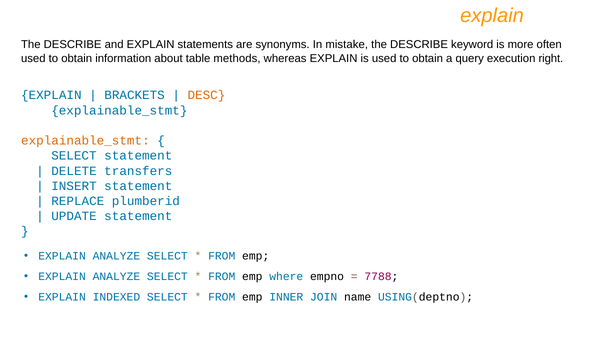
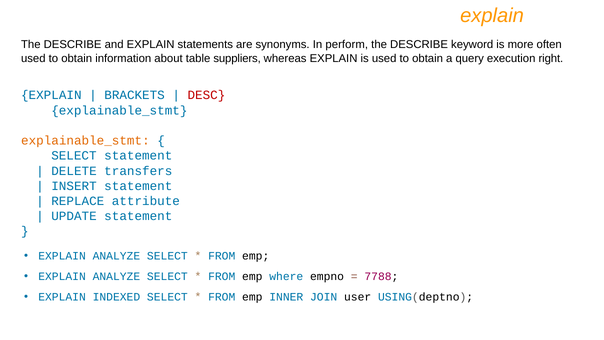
mistake: mistake -> perform
methods: methods -> suppliers
DESC colour: orange -> red
plumberid: plumberid -> attribute
name: name -> user
